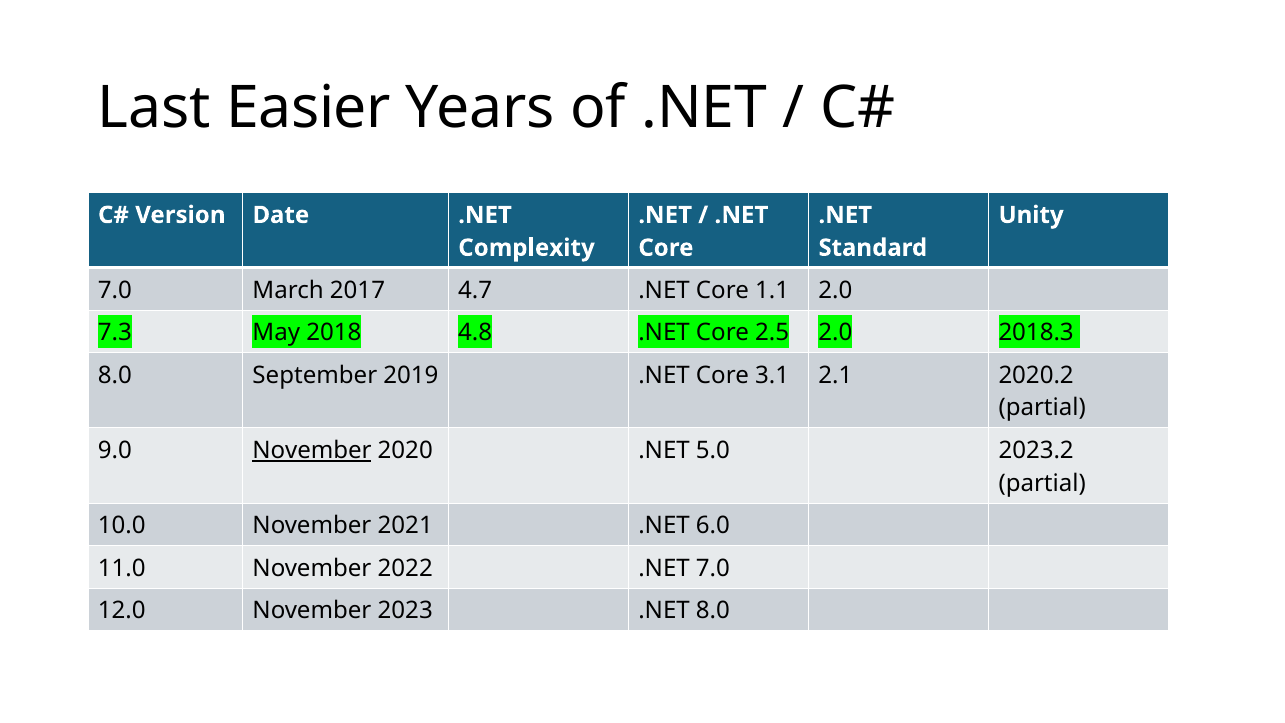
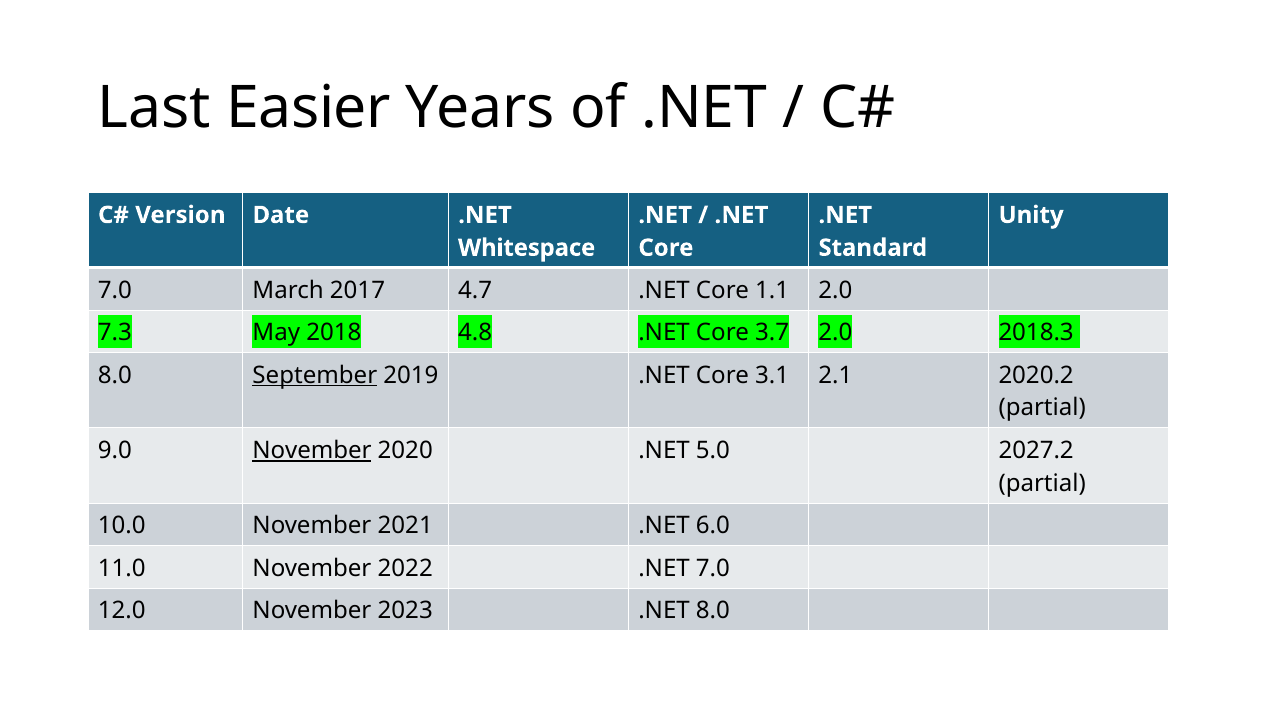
Complexity: Complexity -> Whitespace
2.5: 2.5 -> 3.7
September underline: none -> present
2023.2: 2023.2 -> 2027.2
